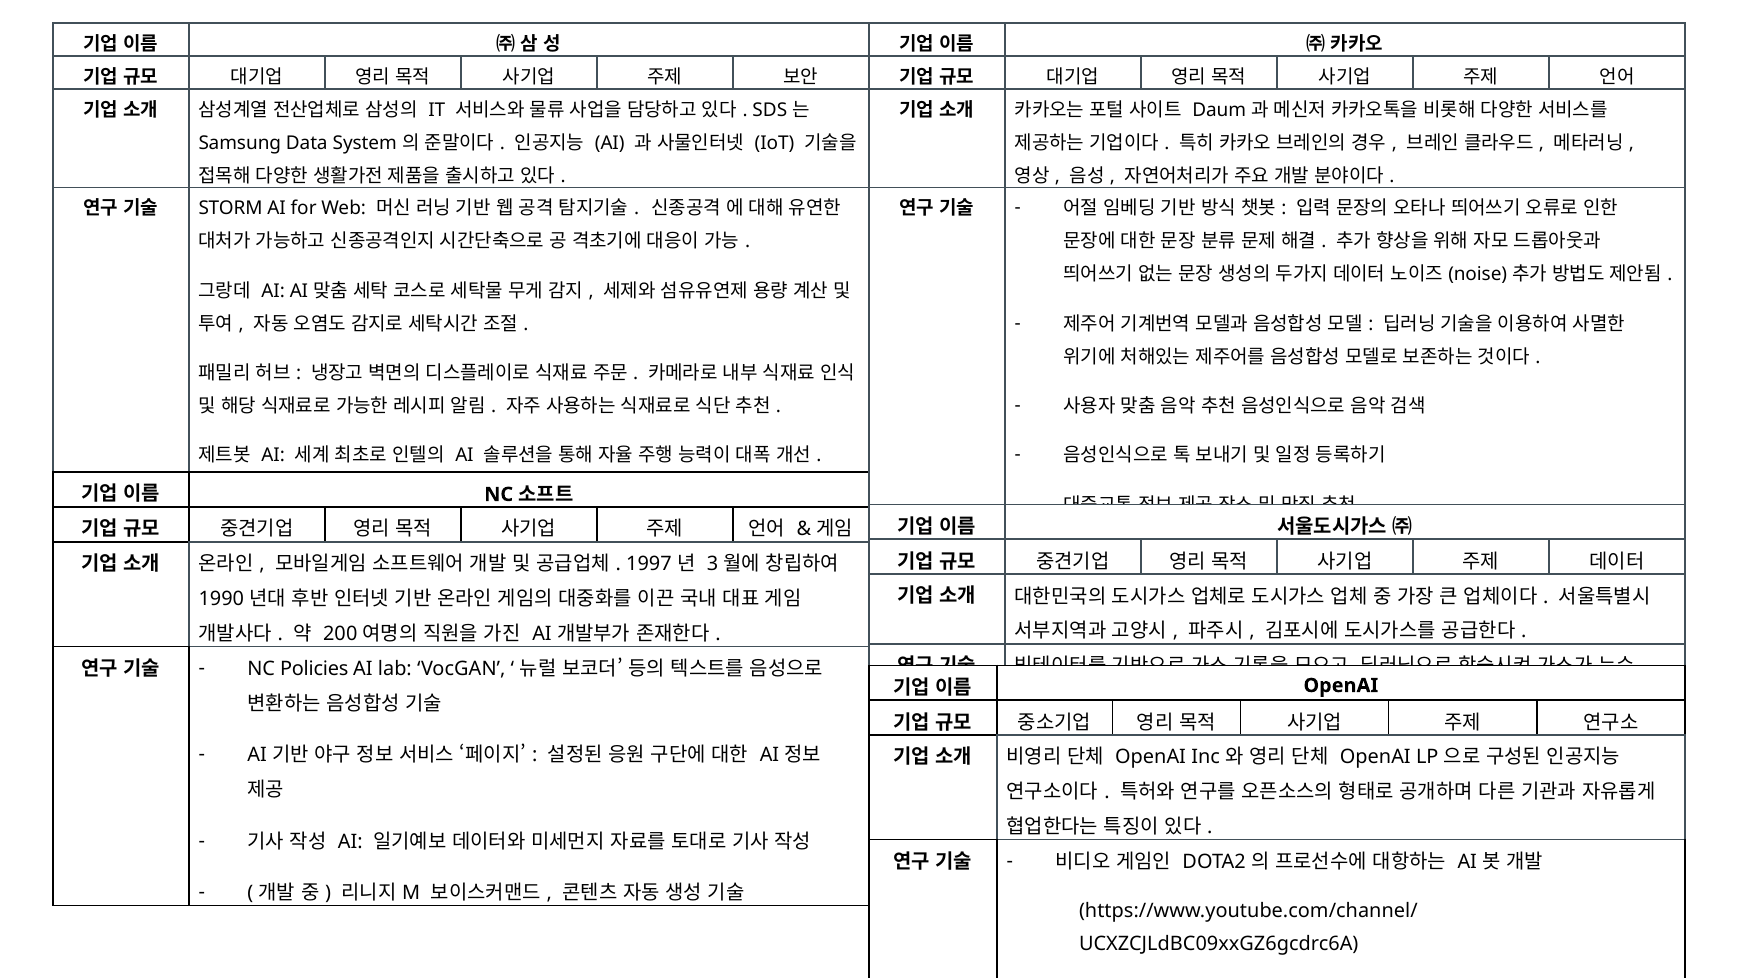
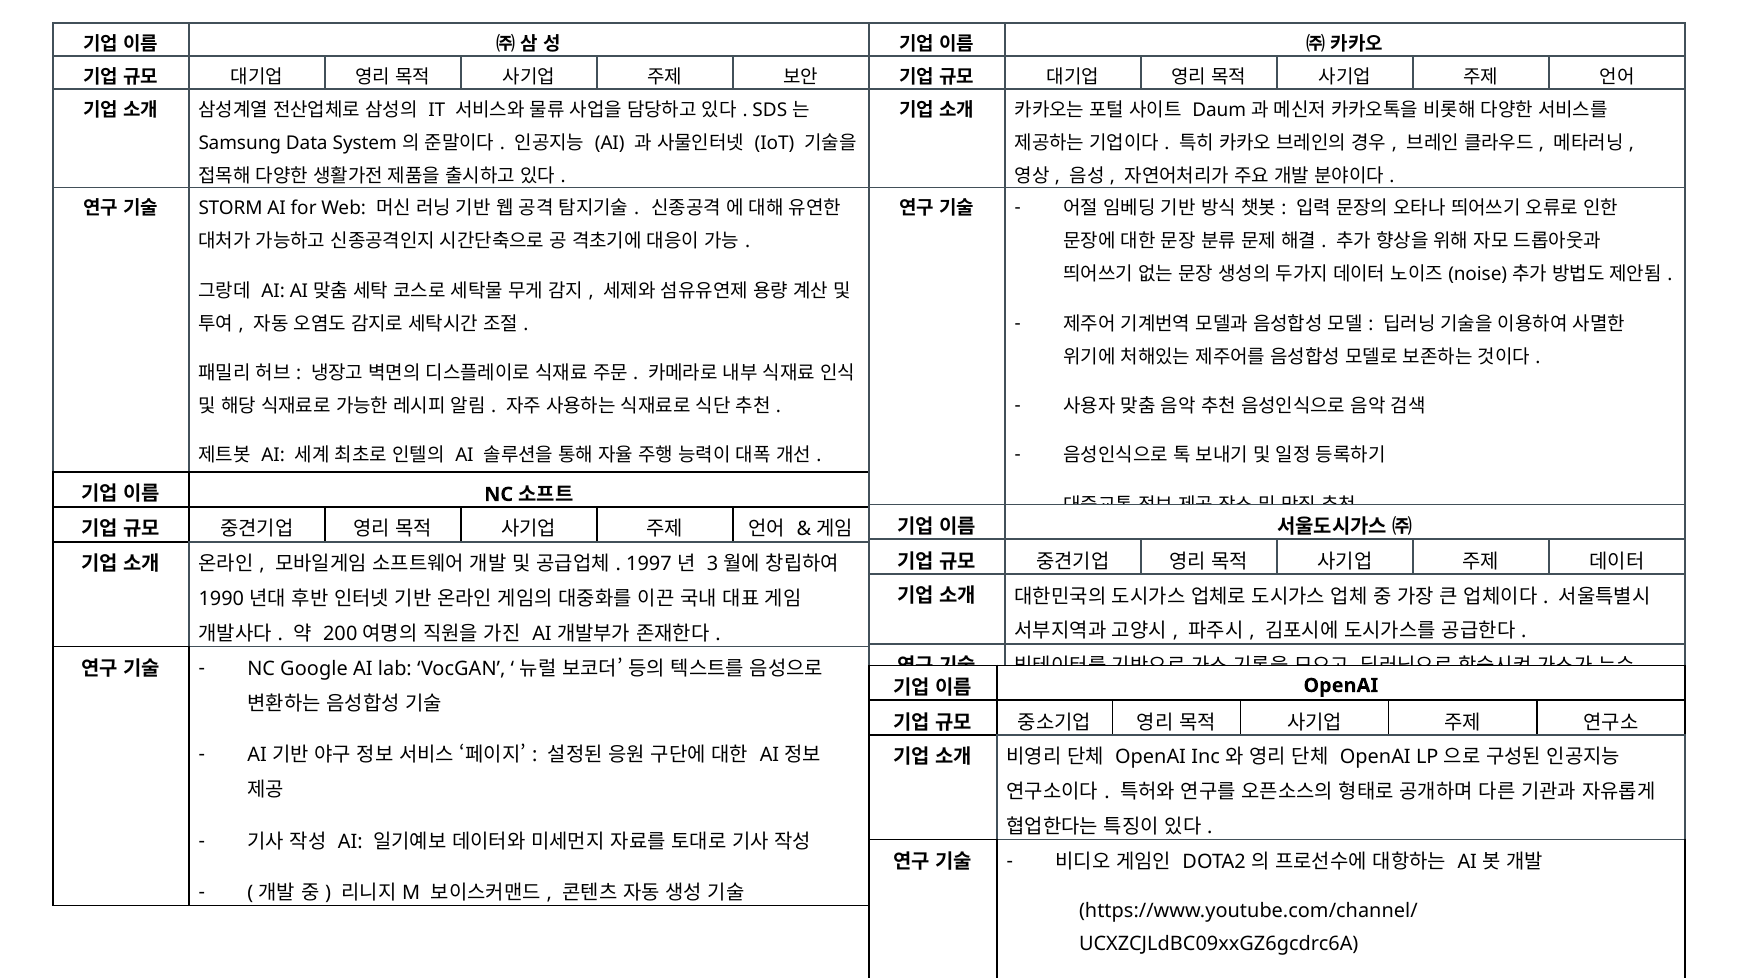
Policies: Policies -> Google
